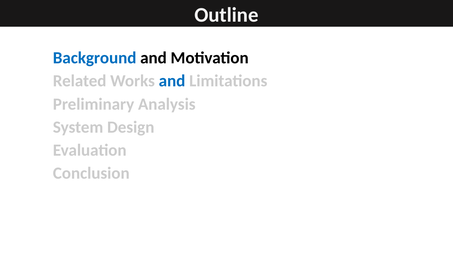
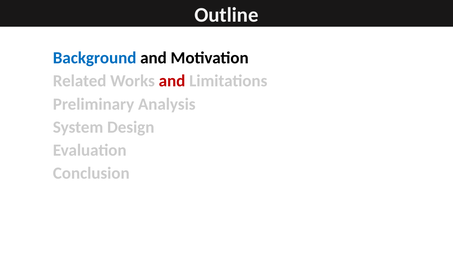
and at (172, 81) colour: blue -> red
